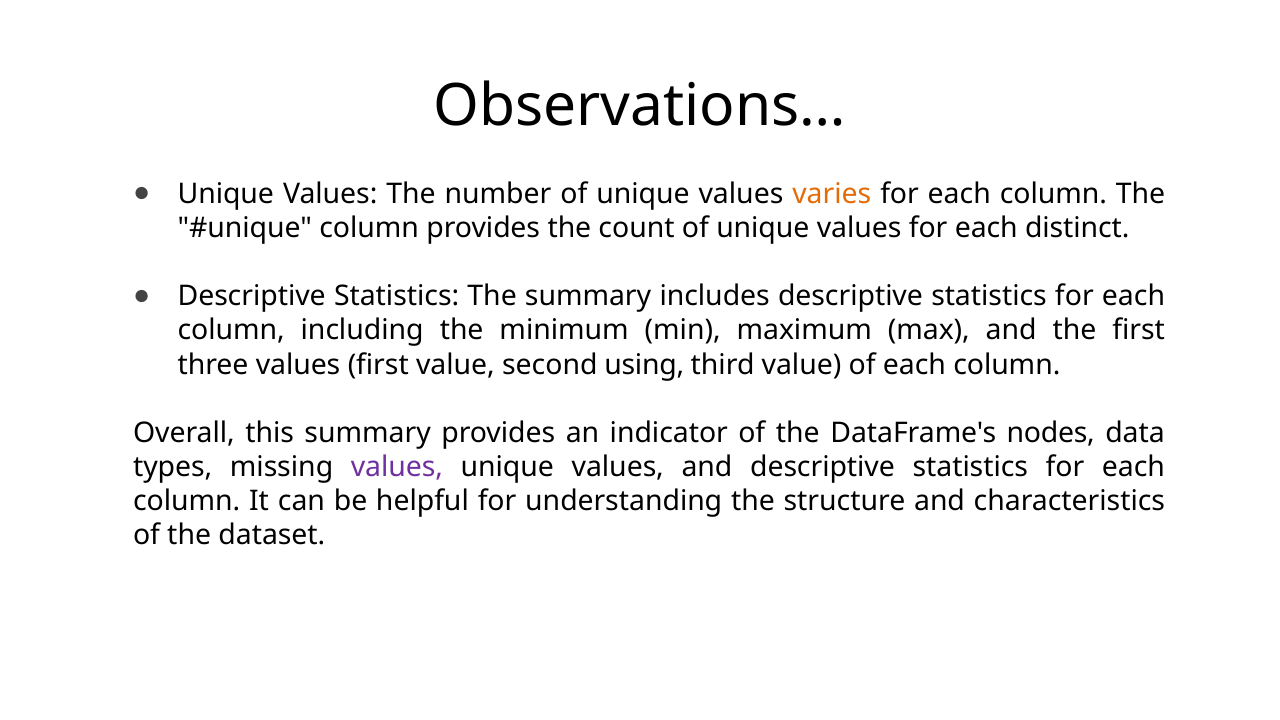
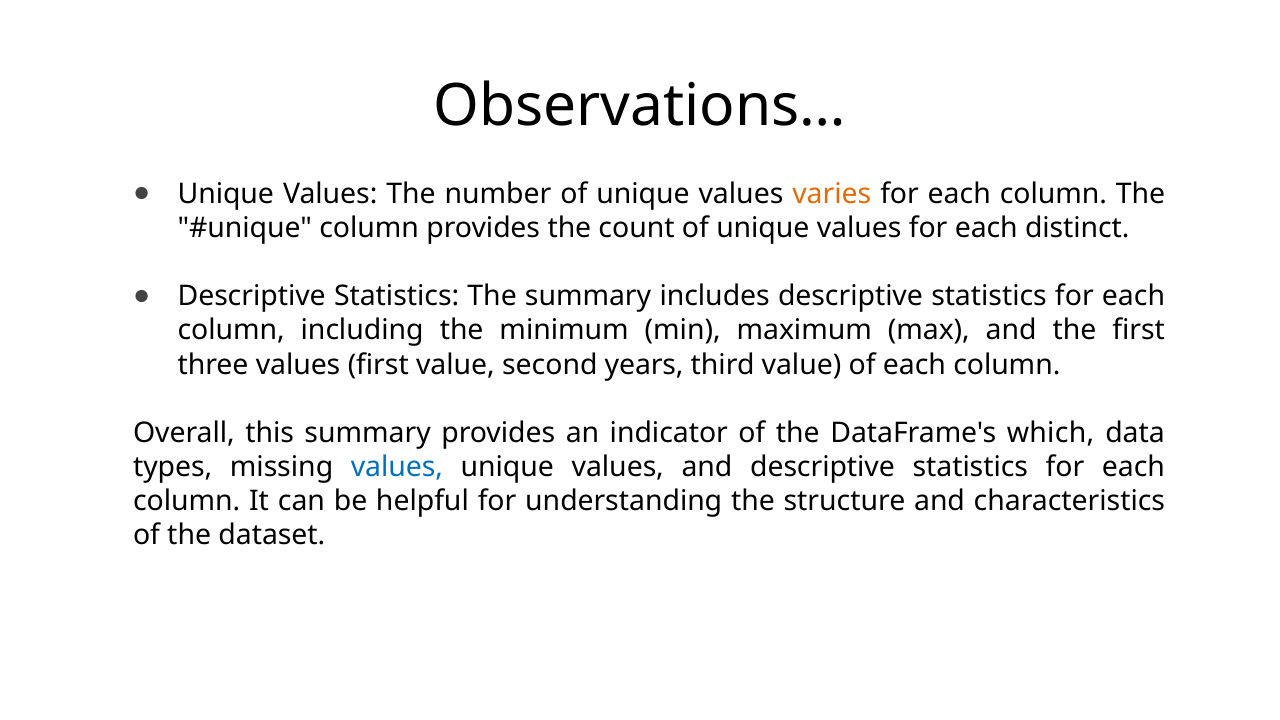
using: using -> years
nodes: nodes -> which
values at (397, 467) colour: purple -> blue
